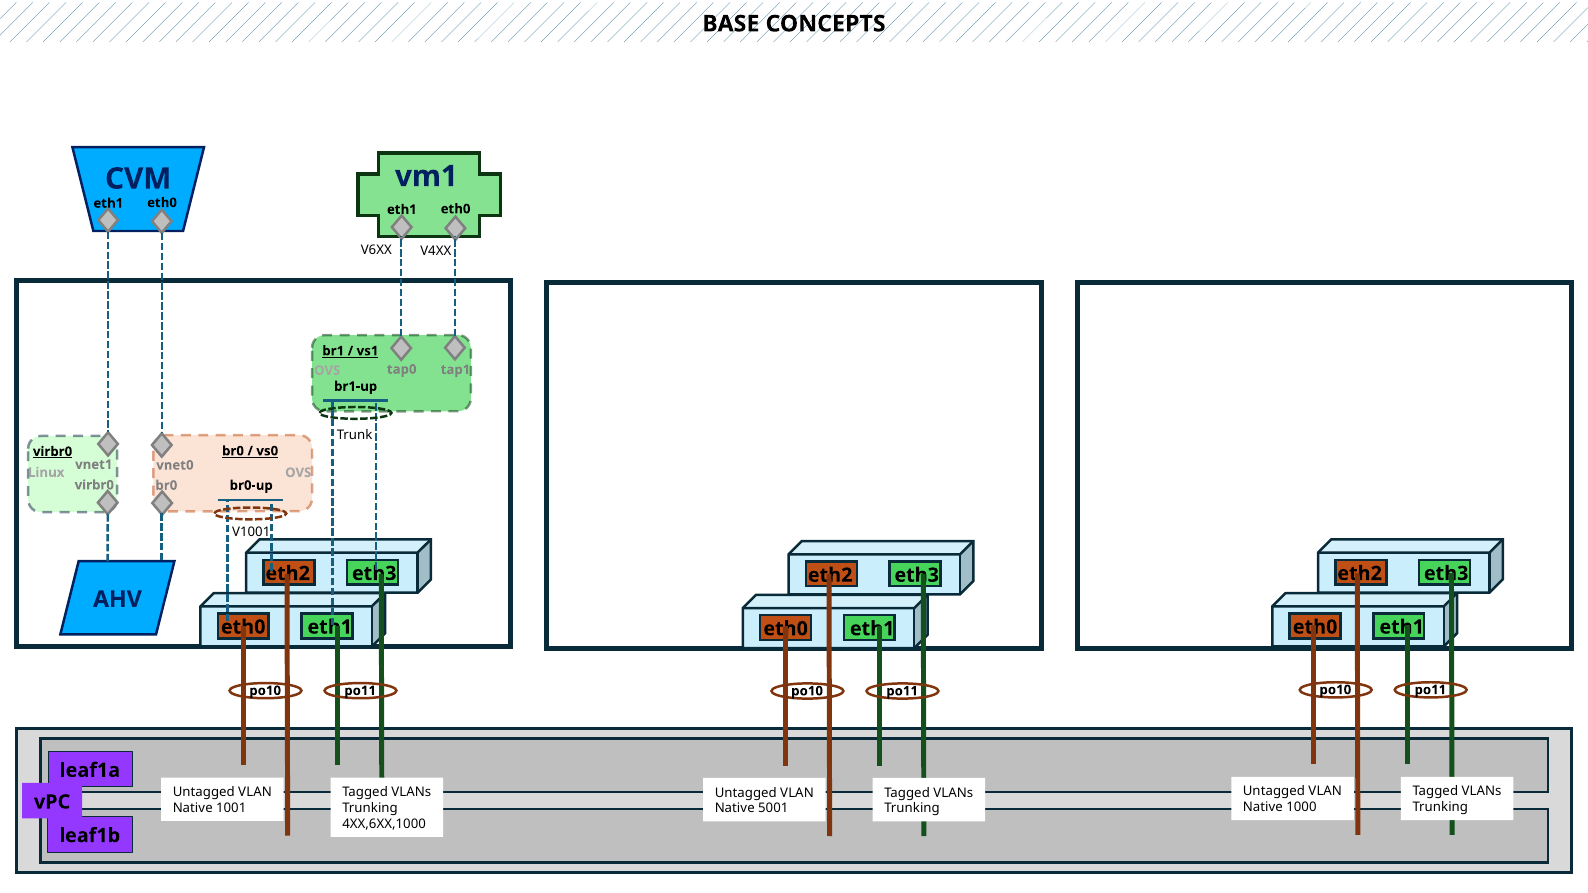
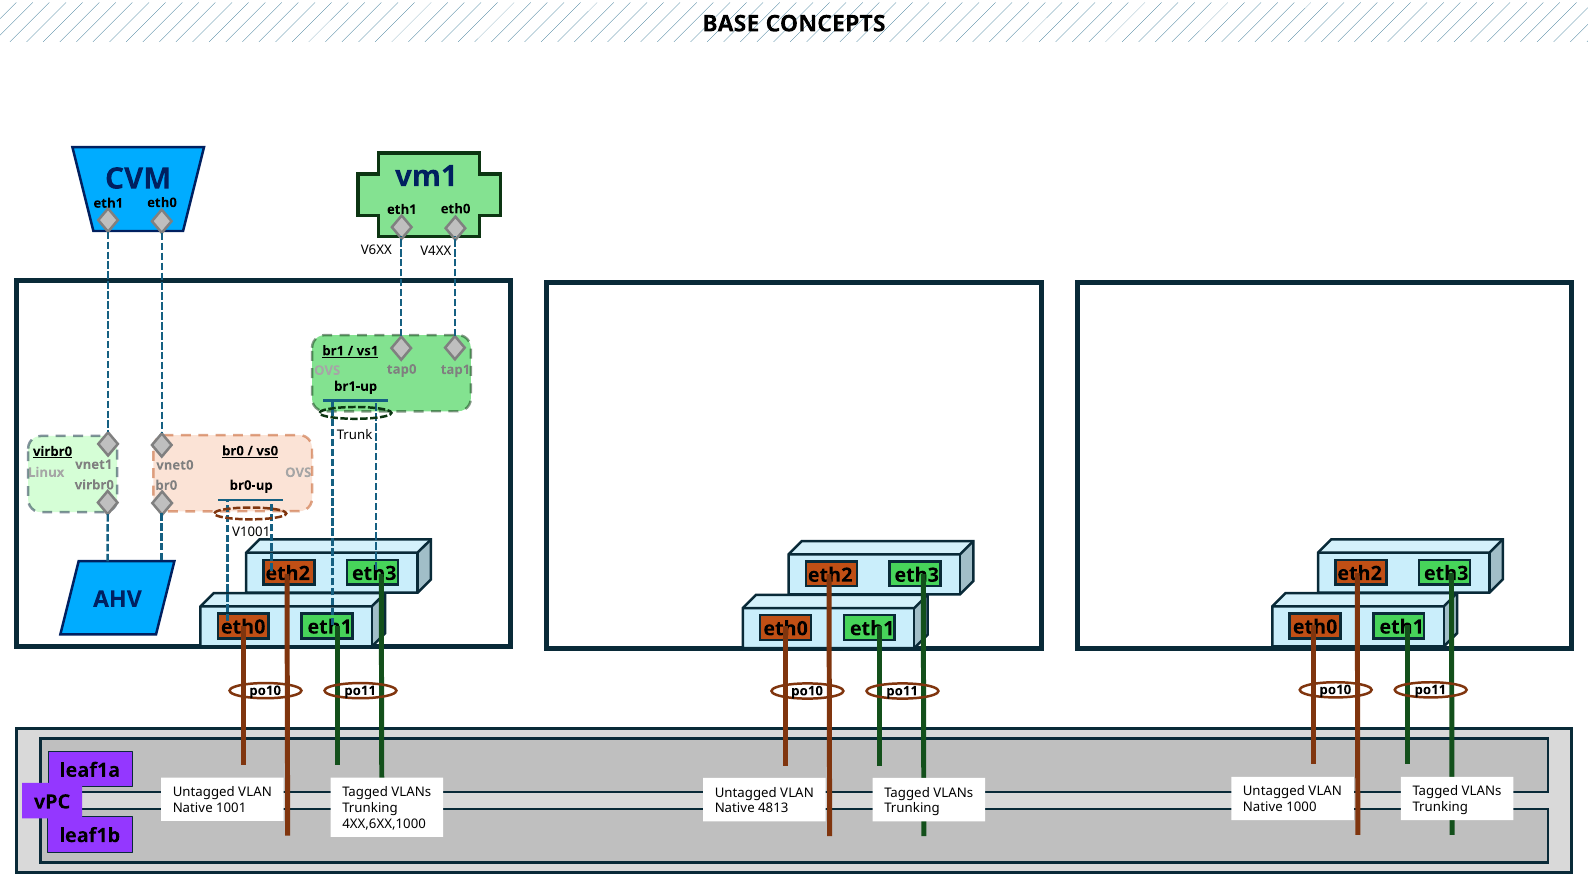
5001: 5001 -> 4813
